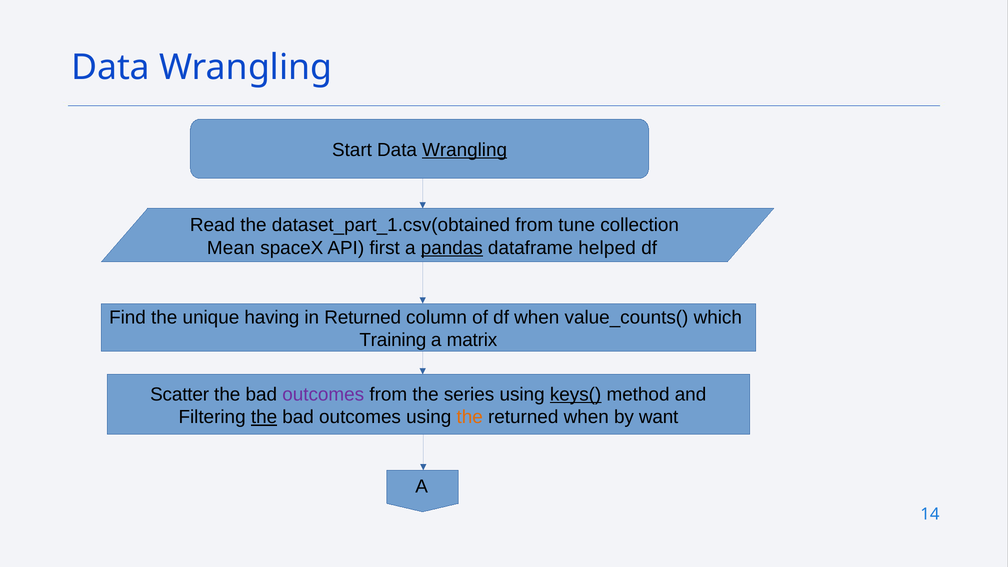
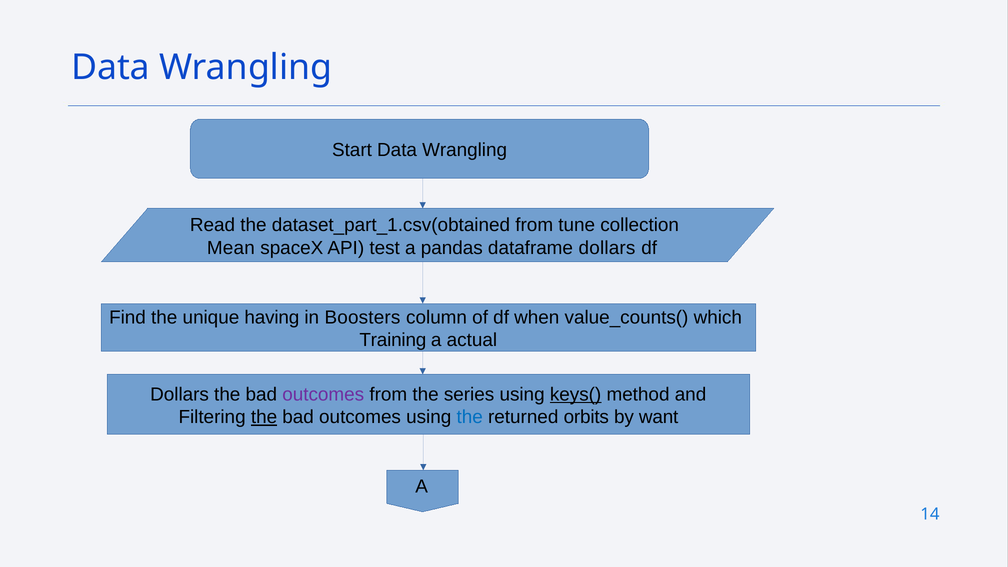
Wrangling at (465, 150) underline: present -> none
first: first -> test
pandas underline: present -> none
dataframe helped: helped -> dollars
in Returned: Returned -> Boosters
matrix: matrix -> actual
Scatter at (180, 394): Scatter -> Dollars
the at (470, 417) colour: orange -> blue
returned when: when -> orbits
